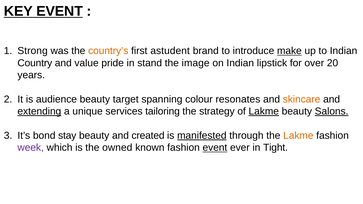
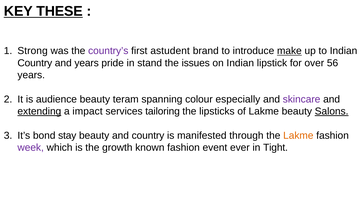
KEY EVENT: EVENT -> THESE
country’s colour: orange -> purple
and value: value -> years
image: image -> issues
20: 20 -> 56
target: target -> teram
resonates: resonates -> especially
skincare colour: orange -> purple
unique: unique -> impact
strategy: strategy -> lipsticks
Lakme at (264, 111) underline: present -> none
and created: created -> country
manifested underline: present -> none
owned: owned -> growth
event at (215, 148) underline: present -> none
